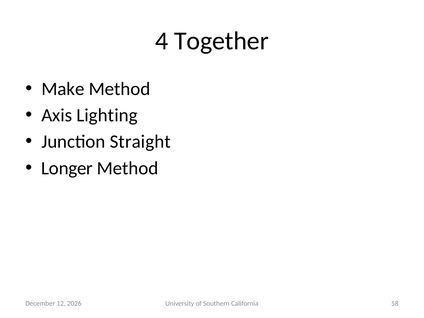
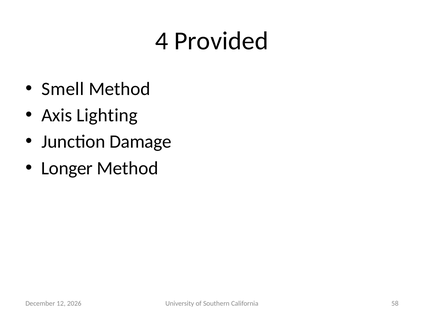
Together: Together -> Provided
Make: Make -> Smell
Straight: Straight -> Damage
